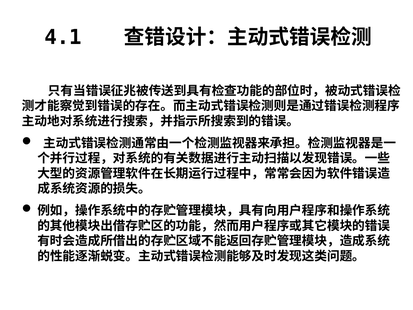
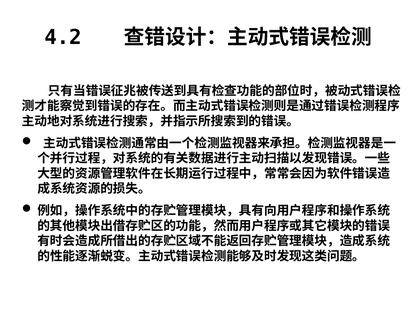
4.1: 4.1 -> 4.2
